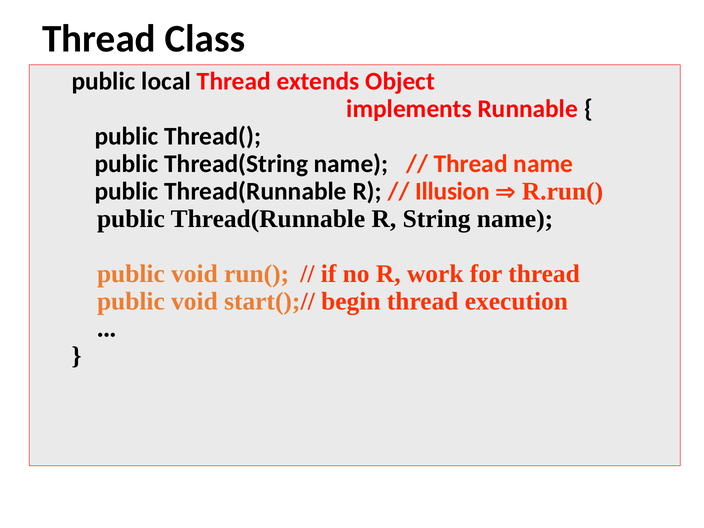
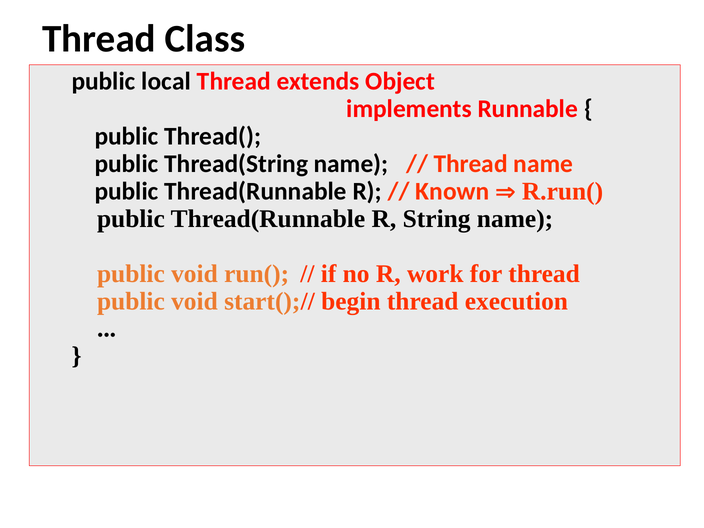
Illusion: Illusion -> Known
